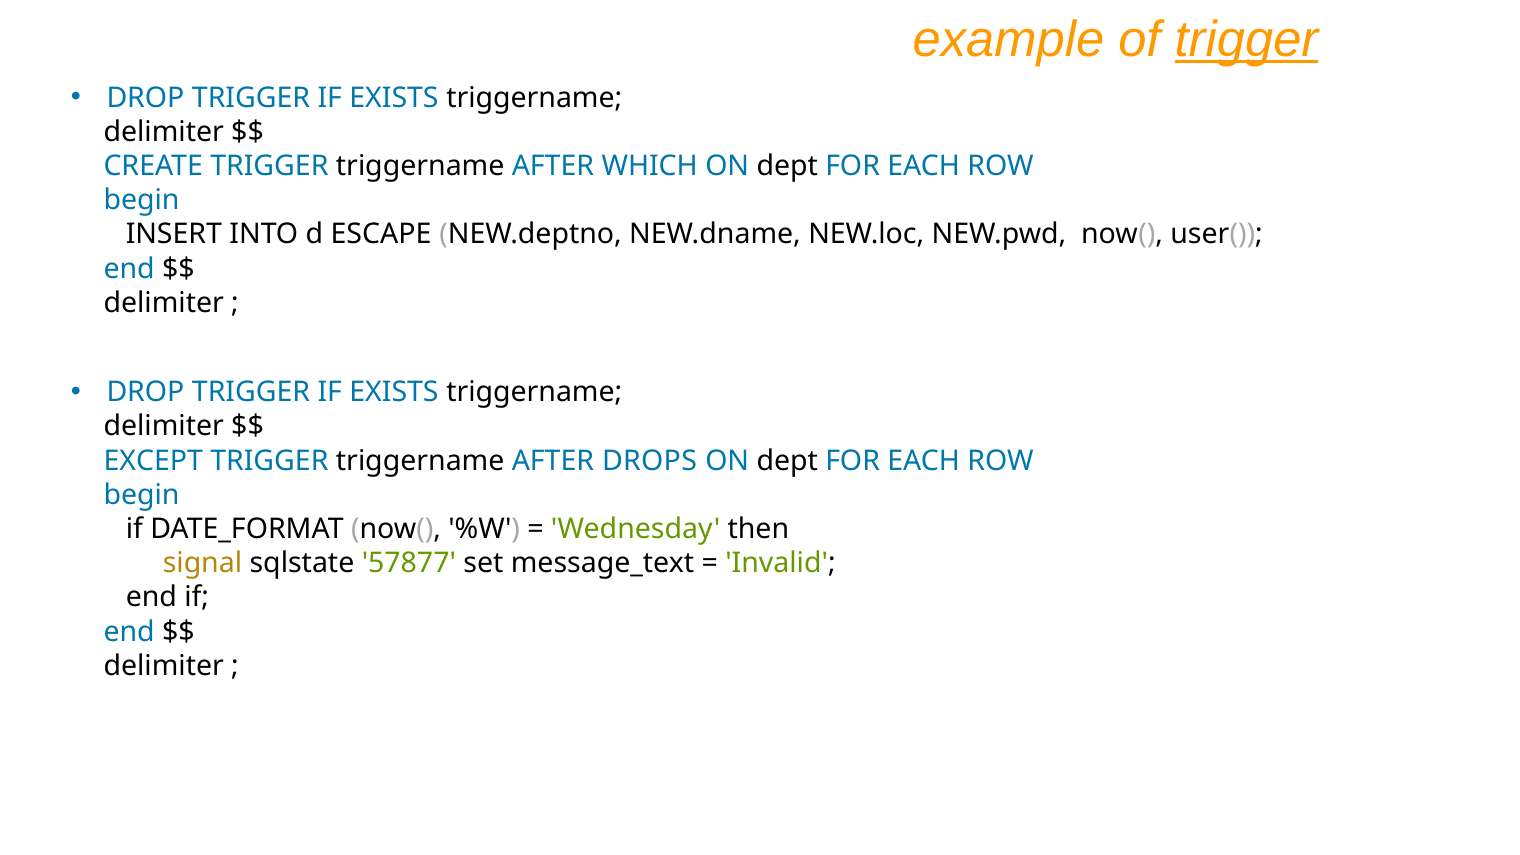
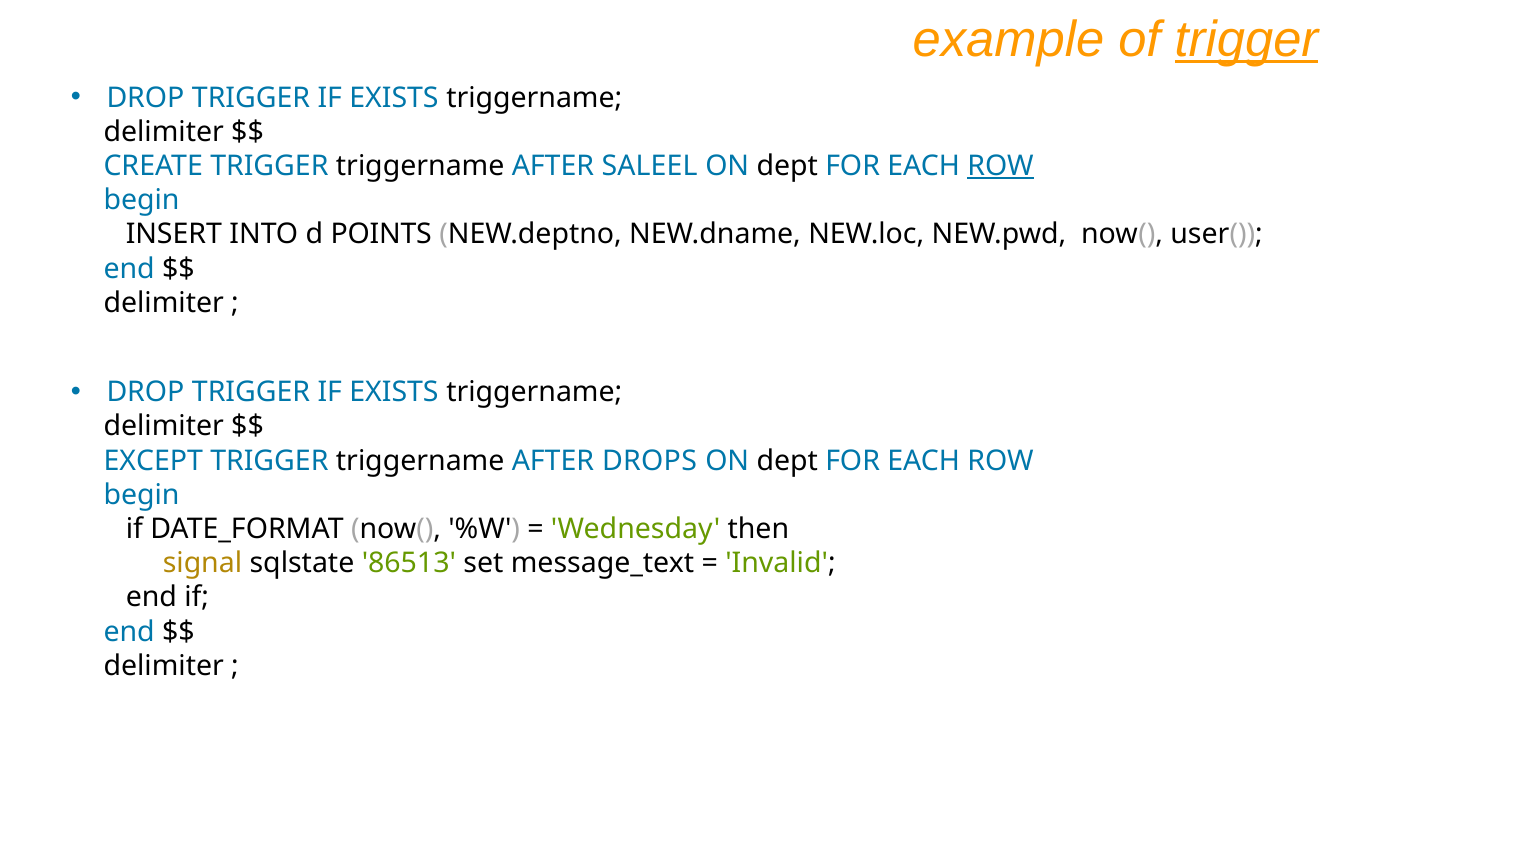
WHICH: WHICH -> SALEEL
ROW at (1001, 166) underline: none -> present
ESCAPE: ESCAPE -> POINTS
57877: 57877 -> 86513
